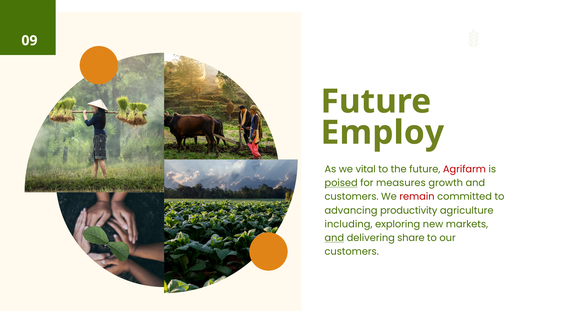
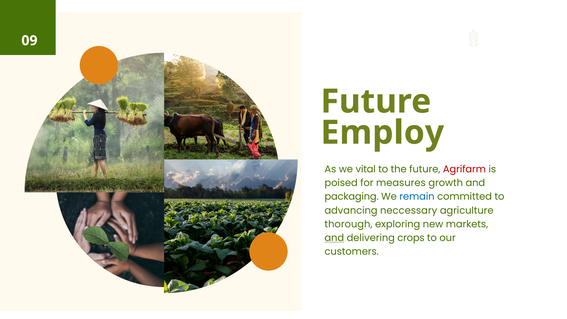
poised underline: present -> none
customers at (352, 197): customers -> packaging
remain colour: red -> blue
productivity: productivity -> neccessary
including: including -> thorough
share: share -> crops
